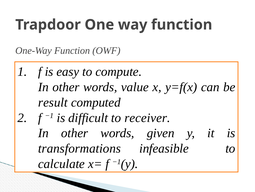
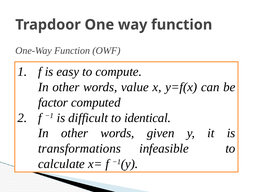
result: result -> factor
receiver: receiver -> identical
